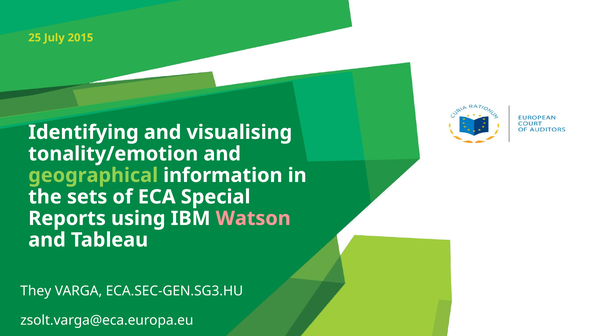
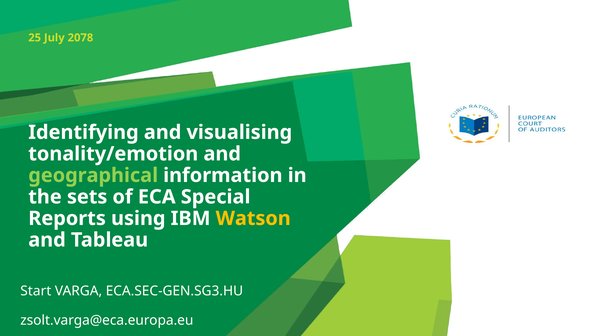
2015: 2015 -> 2078
Watson colour: pink -> yellow
They: They -> Start
